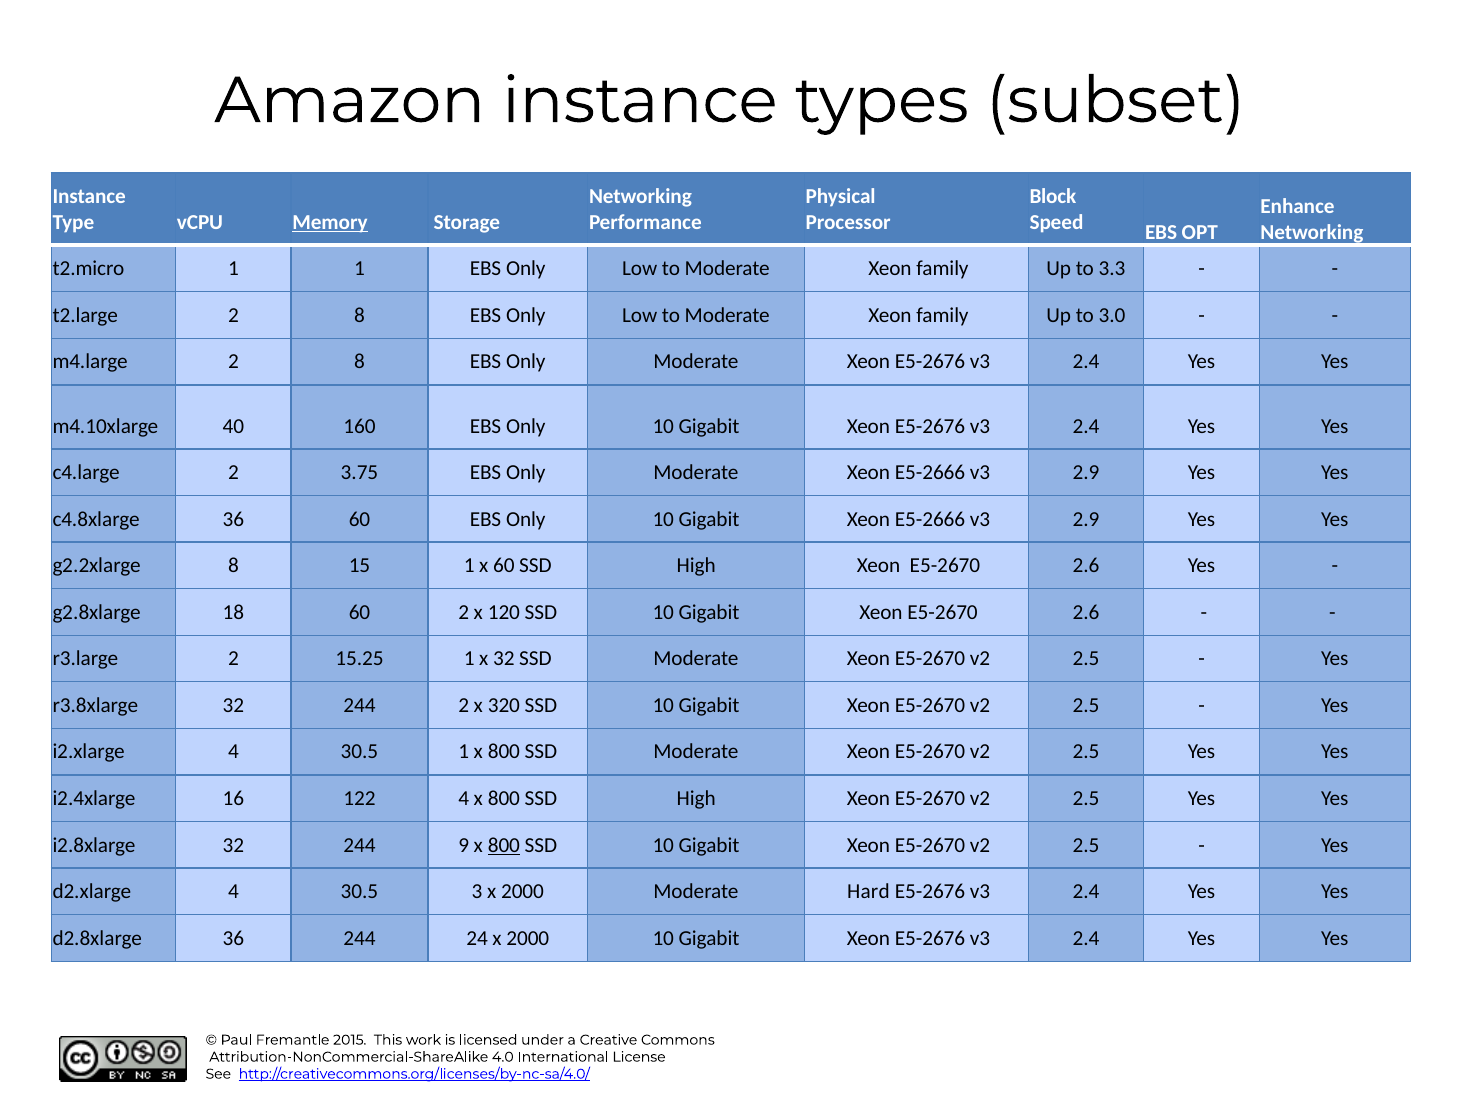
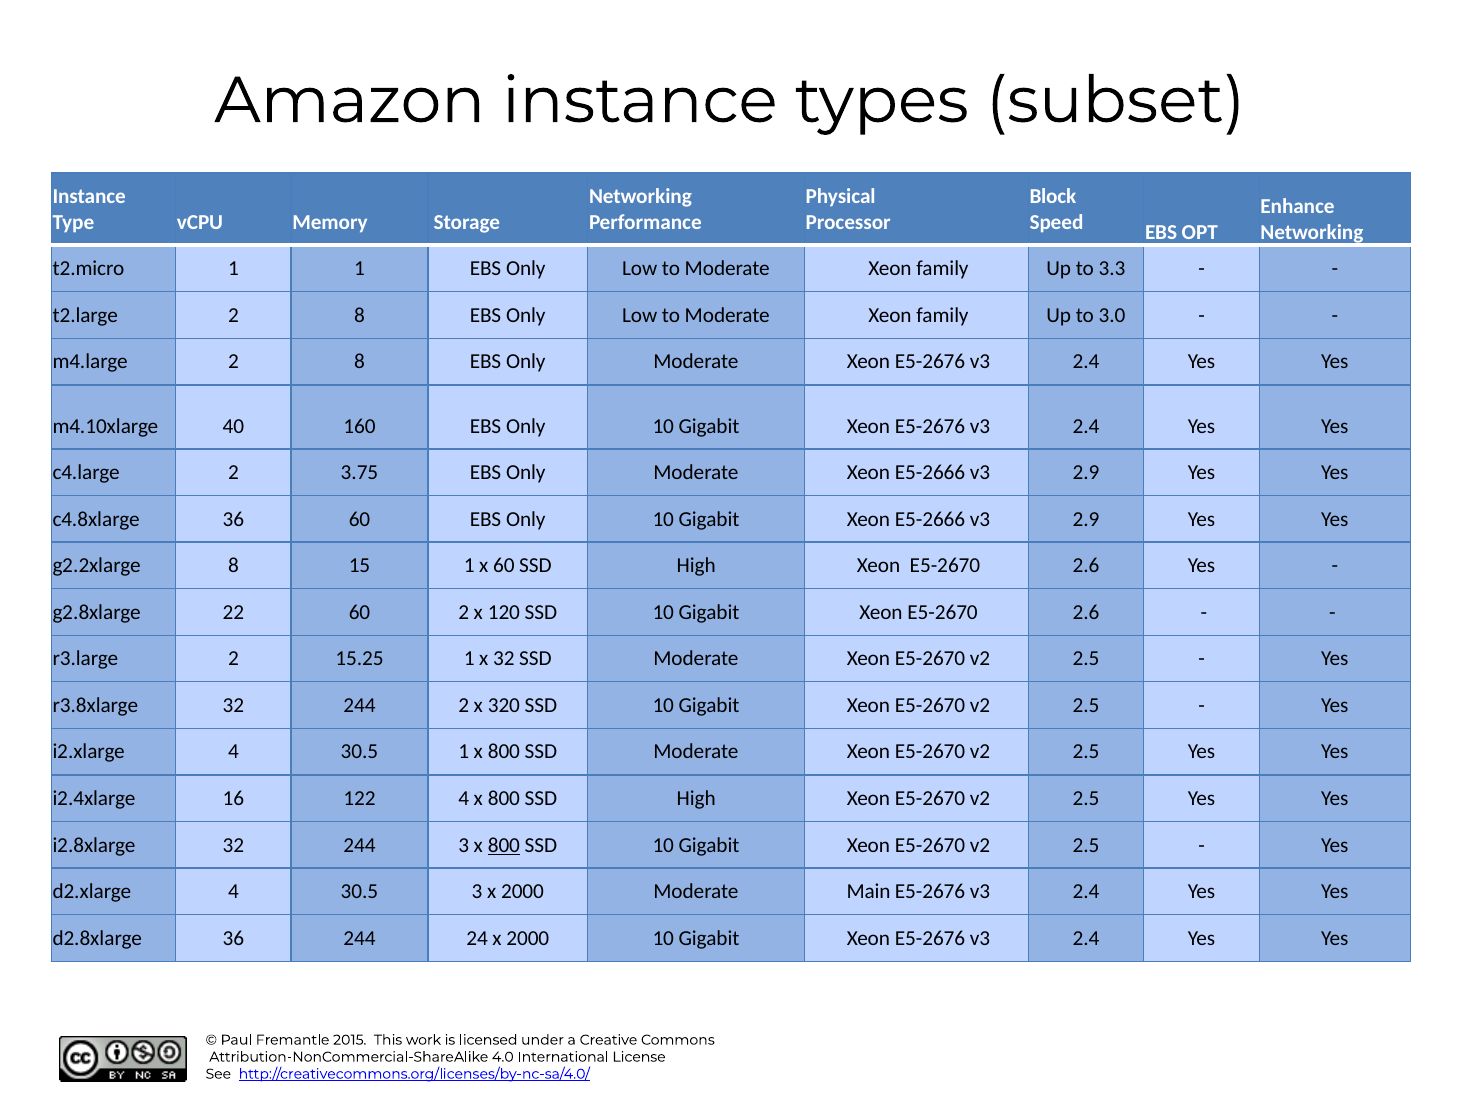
Memory underline: present -> none
18: 18 -> 22
244 9: 9 -> 3
Hard: Hard -> Main
